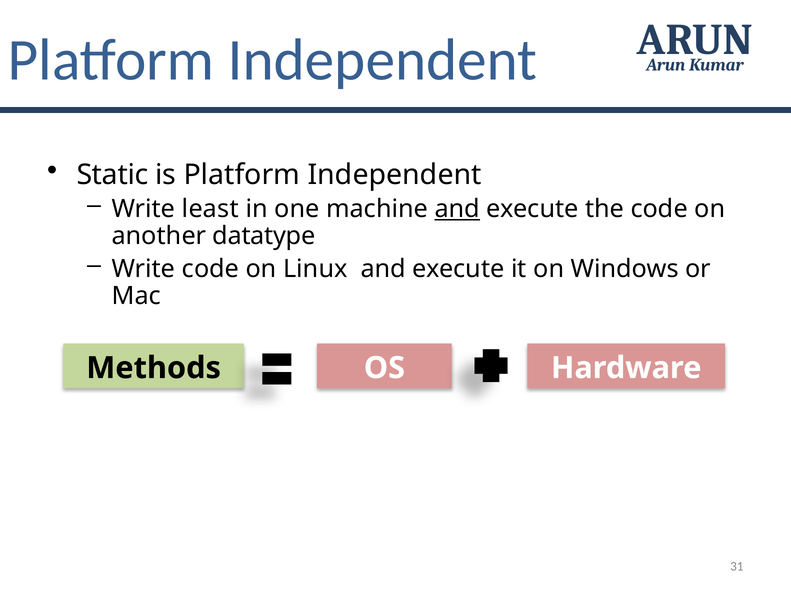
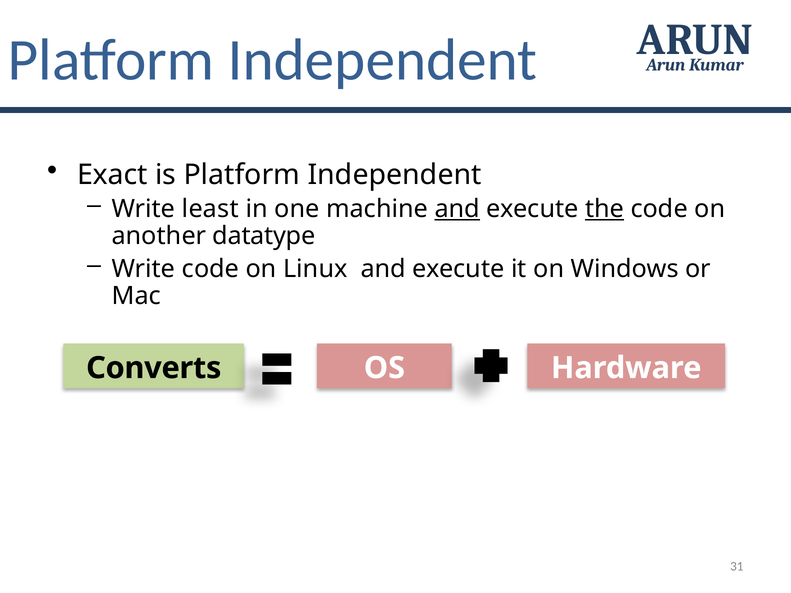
Static: Static -> Exact
the underline: none -> present
Methods: Methods -> Converts
